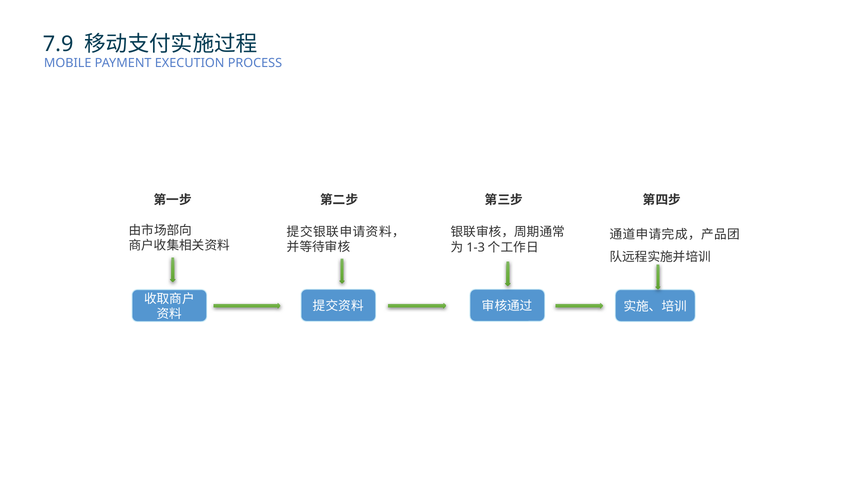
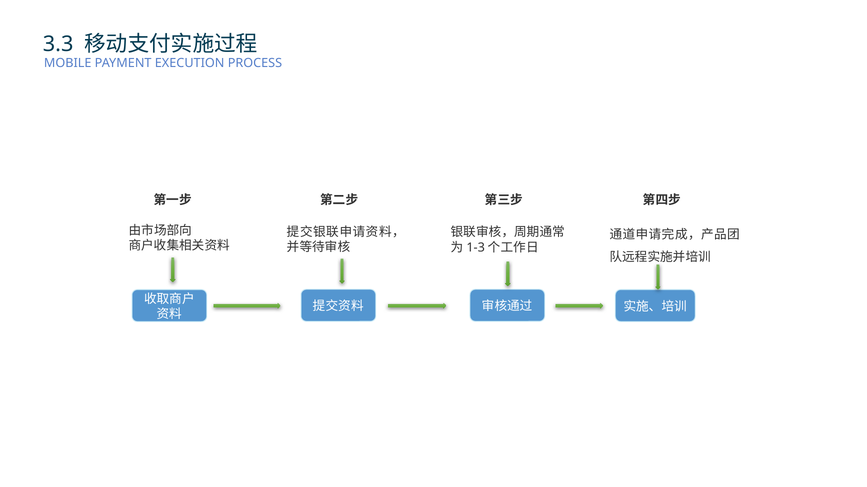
7.9: 7.9 -> 3.3
